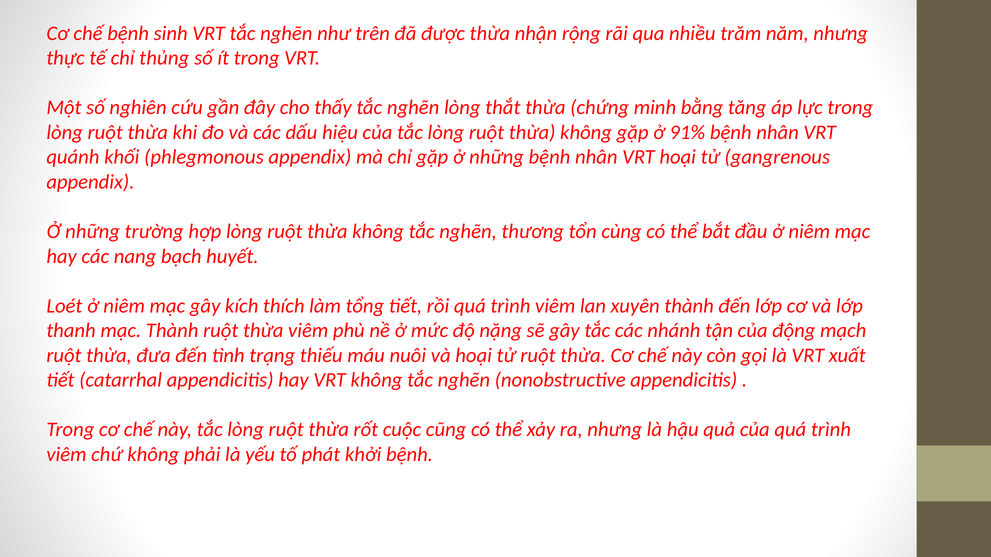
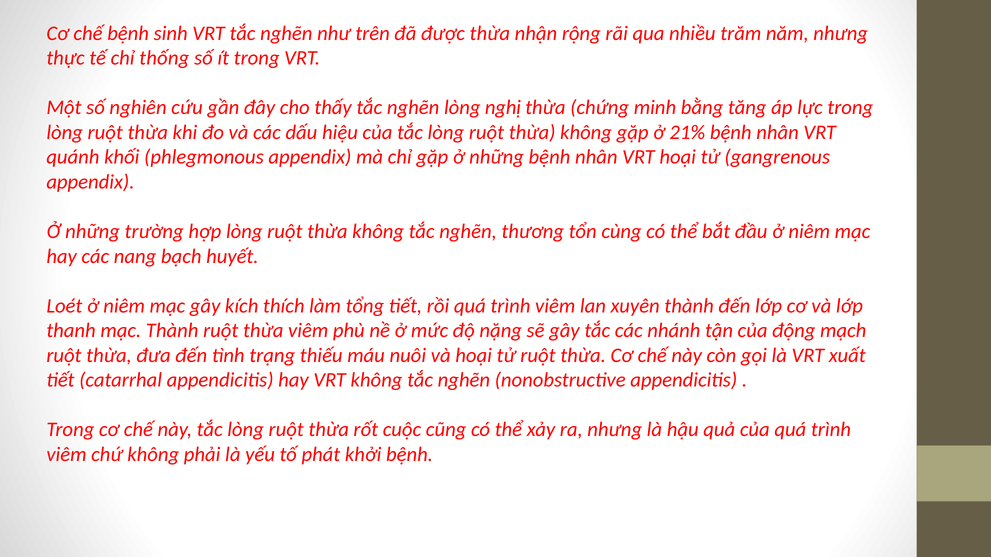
thủng: thủng -> thống
thắt: thắt -> nghị
91%: 91% -> 21%
